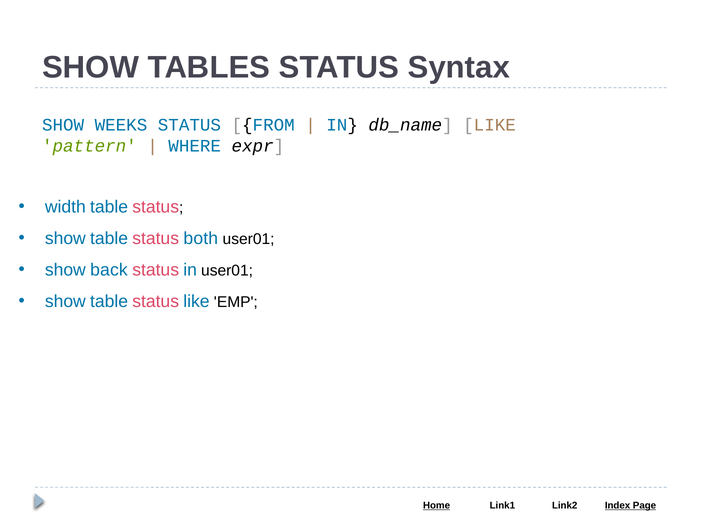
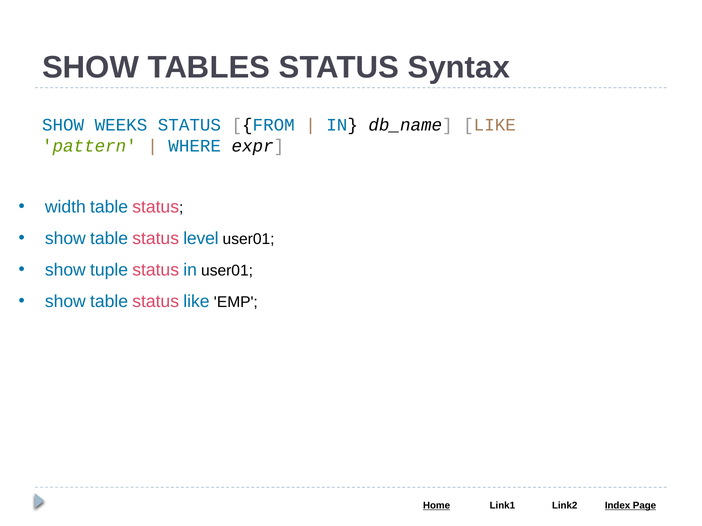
both: both -> level
back: back -> tuple
